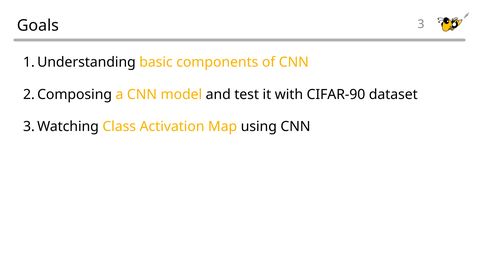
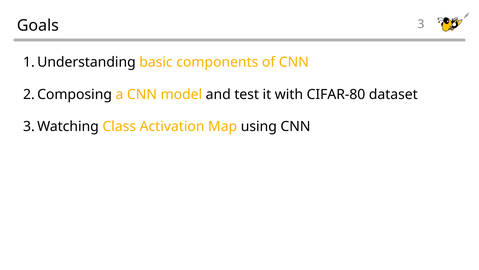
CIFAR-90: CIFAR-90 -> CIFAR-80
